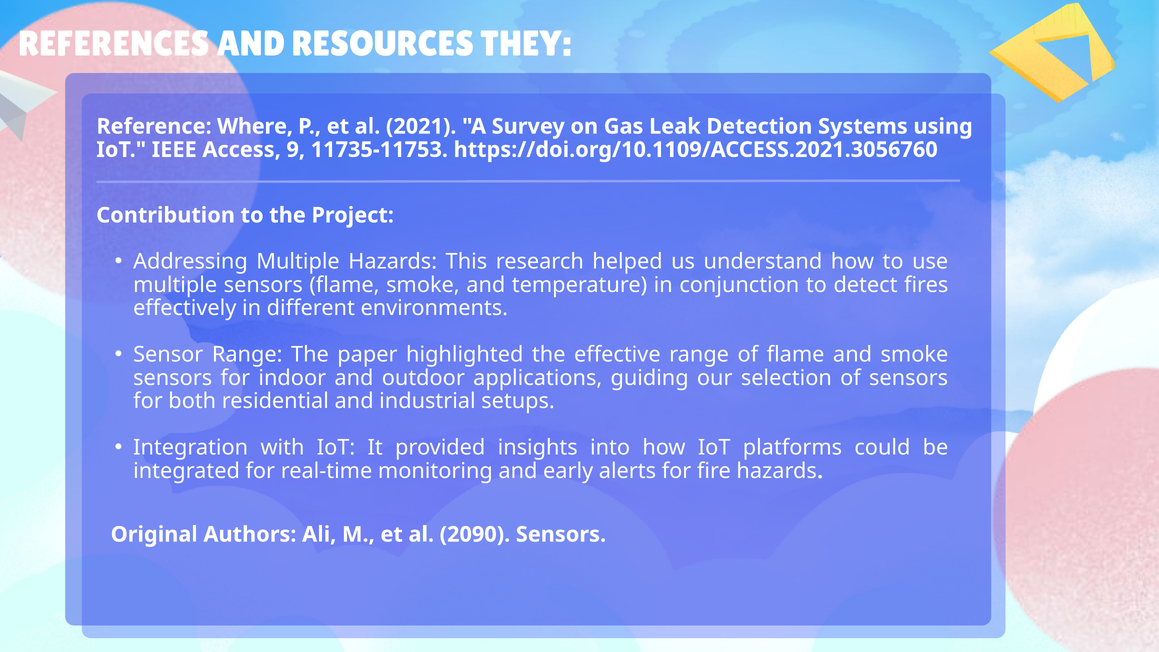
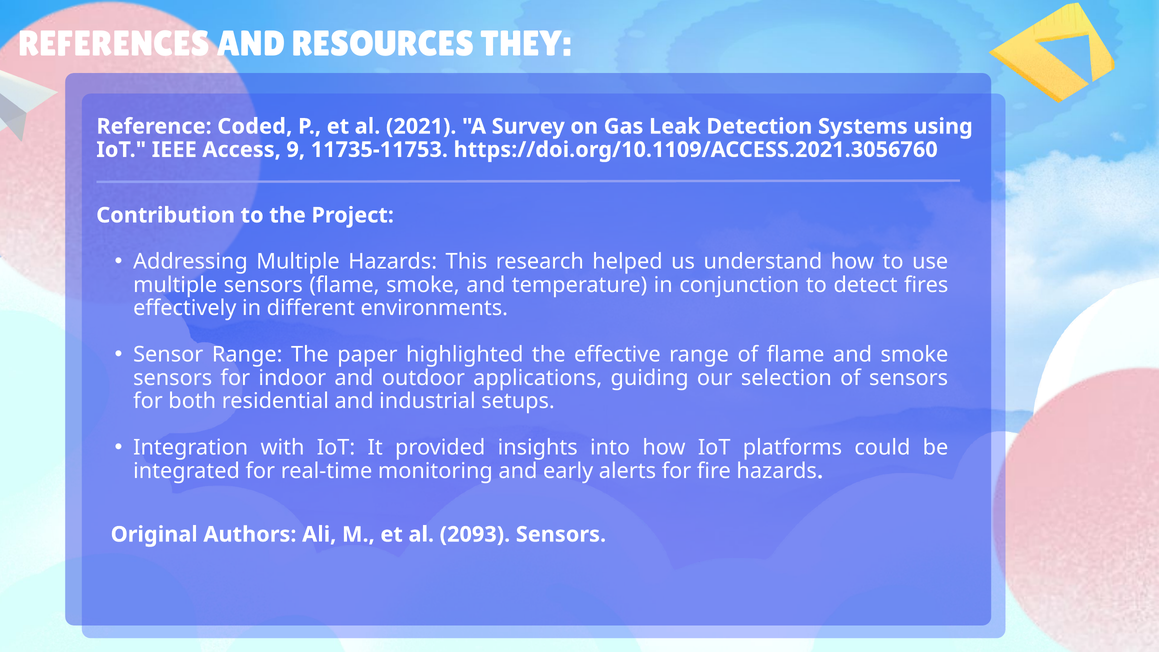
Where: Where -> Coded
2090: 2090 -> 2093
